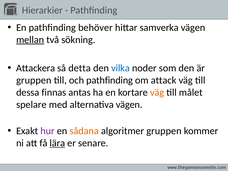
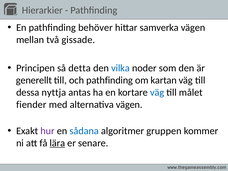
mellan underline: present -> none
sökning: sökning -> gissade
Attackera: Attackera -> Principen
gruppen at (34, 80): gruppen -> generellt
attack: attack -> kartan
finnas: finnas -> nyttja
väg at (157, 92) colour: orange -> blue
spelare: spelare -> fiender
sådana colour: orange -> blue
